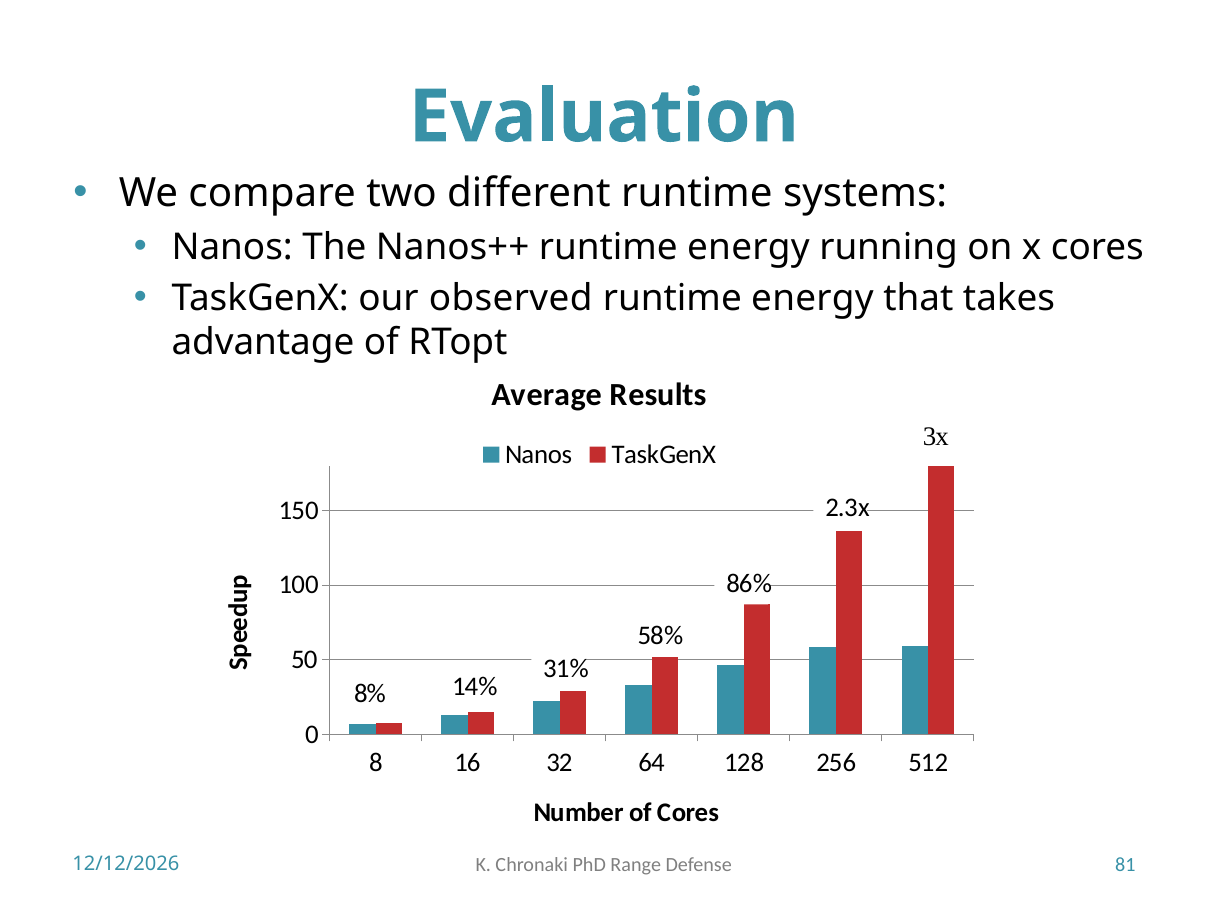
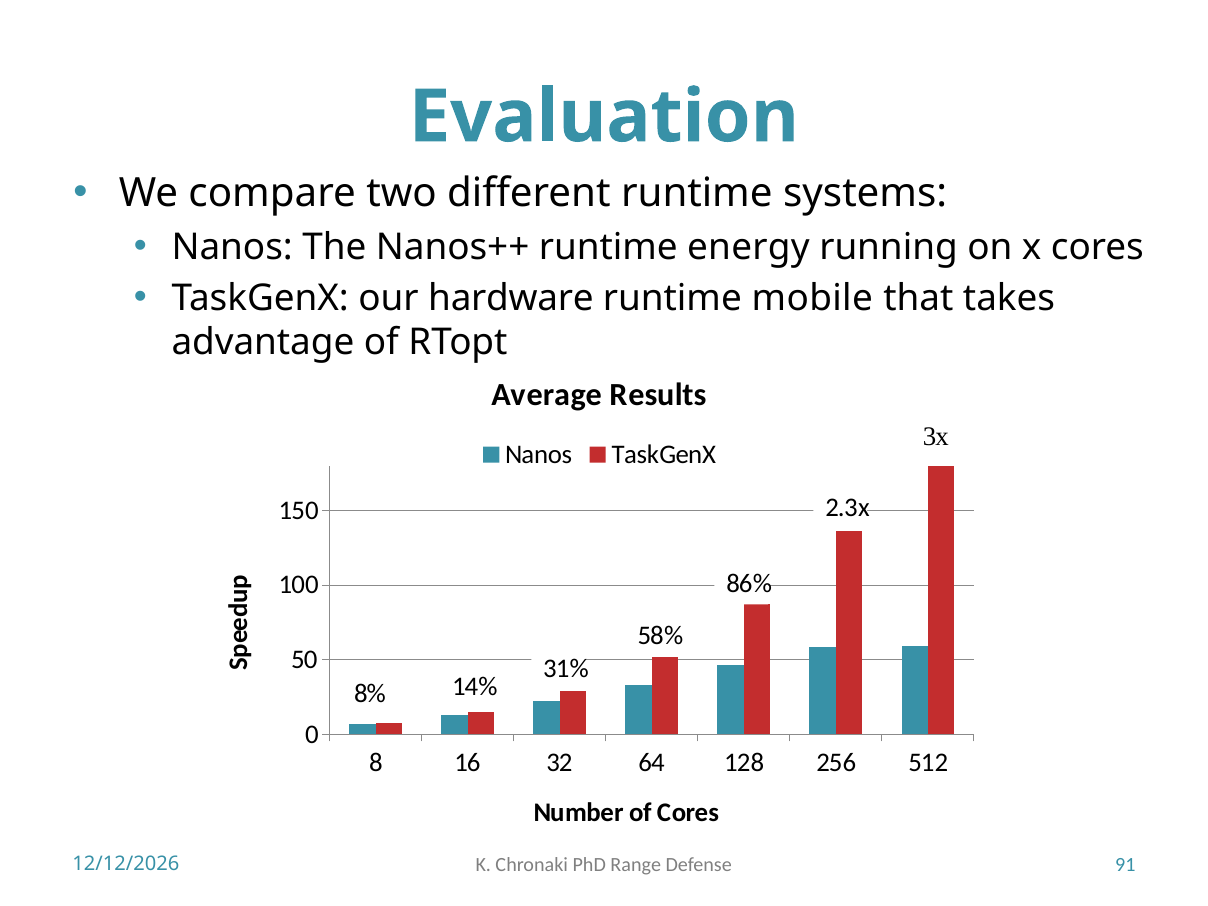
observed: observed -> hardware
energy at (812, 299): energy -> mobile
81: 81 -> 91
